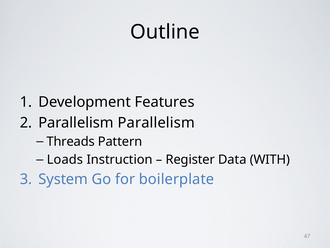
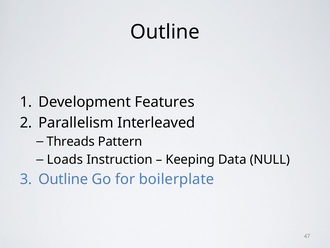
Parallelism Parallelism: Parallelism -> Interleaved
Register: Register -> Keeping
WITH: WITH -> NULL
System at (63, 179): System -> Outline
